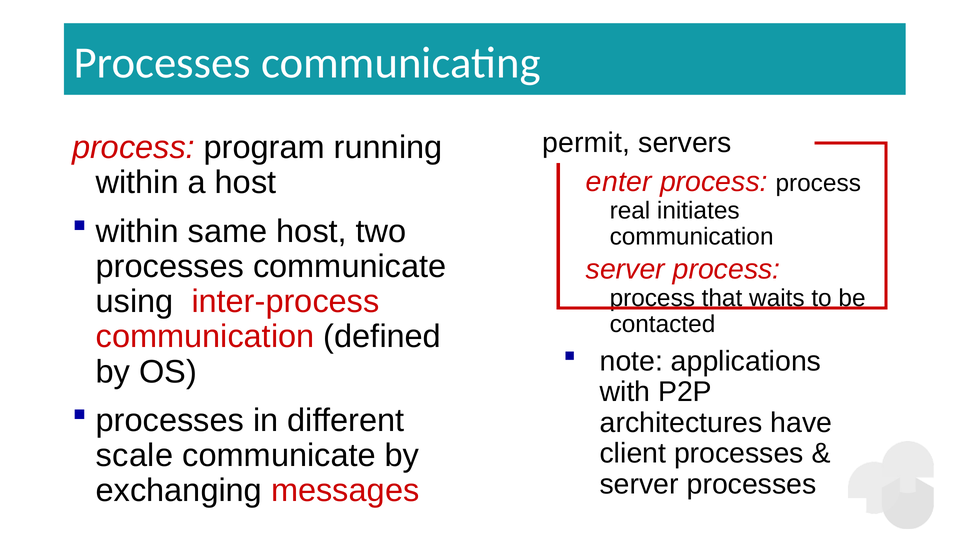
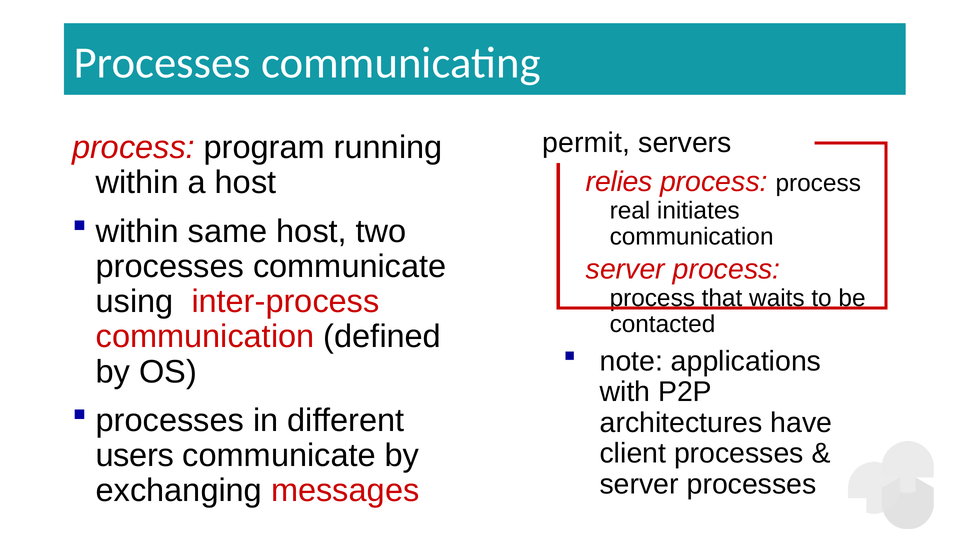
enter: enter -> relies
scale: scale -> users
